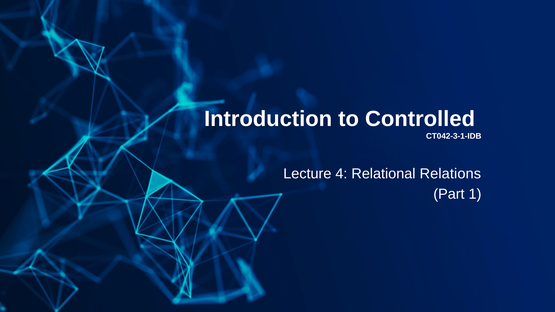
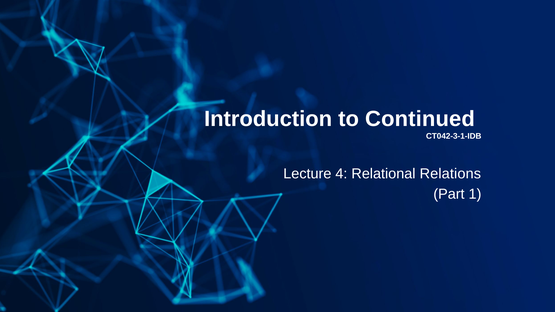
Controlled: Controlled -> Continued
